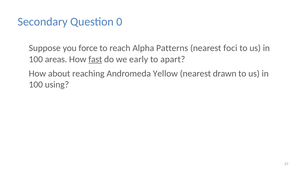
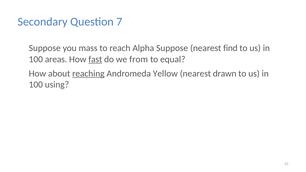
0: 0 -> 7
force: force -> mass
Alpha Patterns: Patterns -> Suppose
foci: foci -> find
early: early -> from
apart: apart -> equal
reaching underline: none -> present
